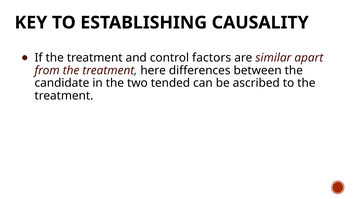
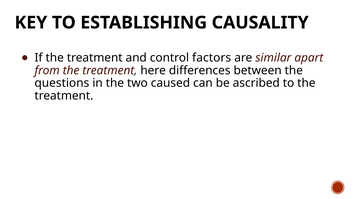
candidate: candidate -> questions
tended: tended -> caused
